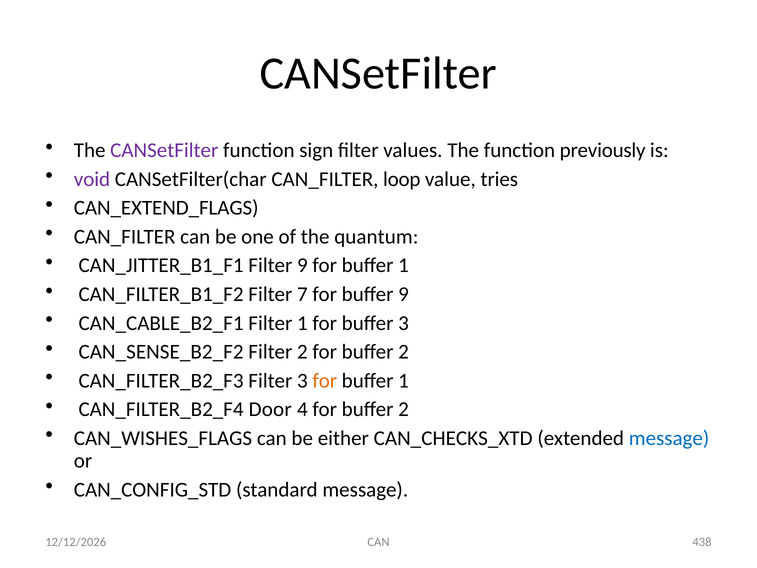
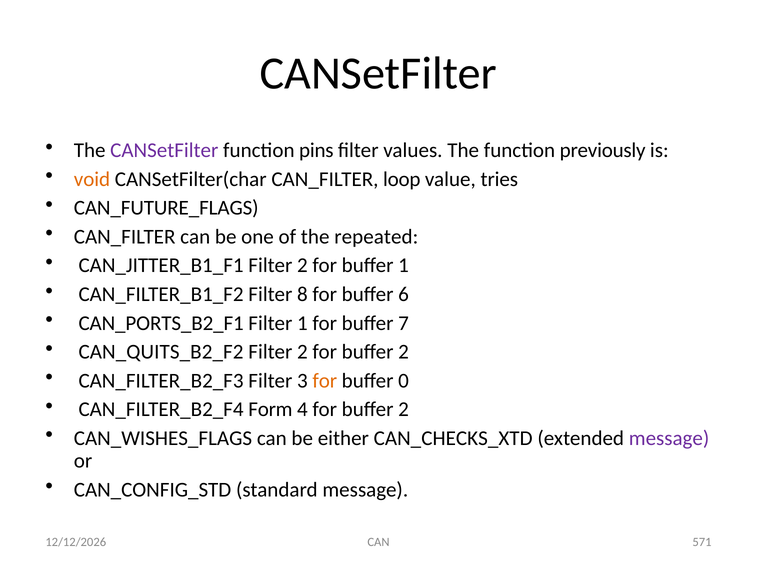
sign: sign -> pins
void colour: purple -> orange
CAN_EXTEND_FLAGS: CAN_EXTEND_FLAGS -> CAN_FUTURE_FLAGS
quantum: quantum -> repeated
9 at (302, 265): 9 -> 2
7: 7 -> 8
buffer 9: 9 -> 6
CAN_CABLE_B2_F1: CAN_CABLE_B2_F1 -> CAN_PORTS_B2_F1
buffer 3: 3 -> 7
CAN_SENSE_B2_F2: CAN_SENSE_B2_F2 -> CAN_QUITS_B2_F2
1 at (404, 380): 1 -> 0
Door: Door -> Form
message at (669, 438) colour: blue -> purple
438: 438 -> 571
